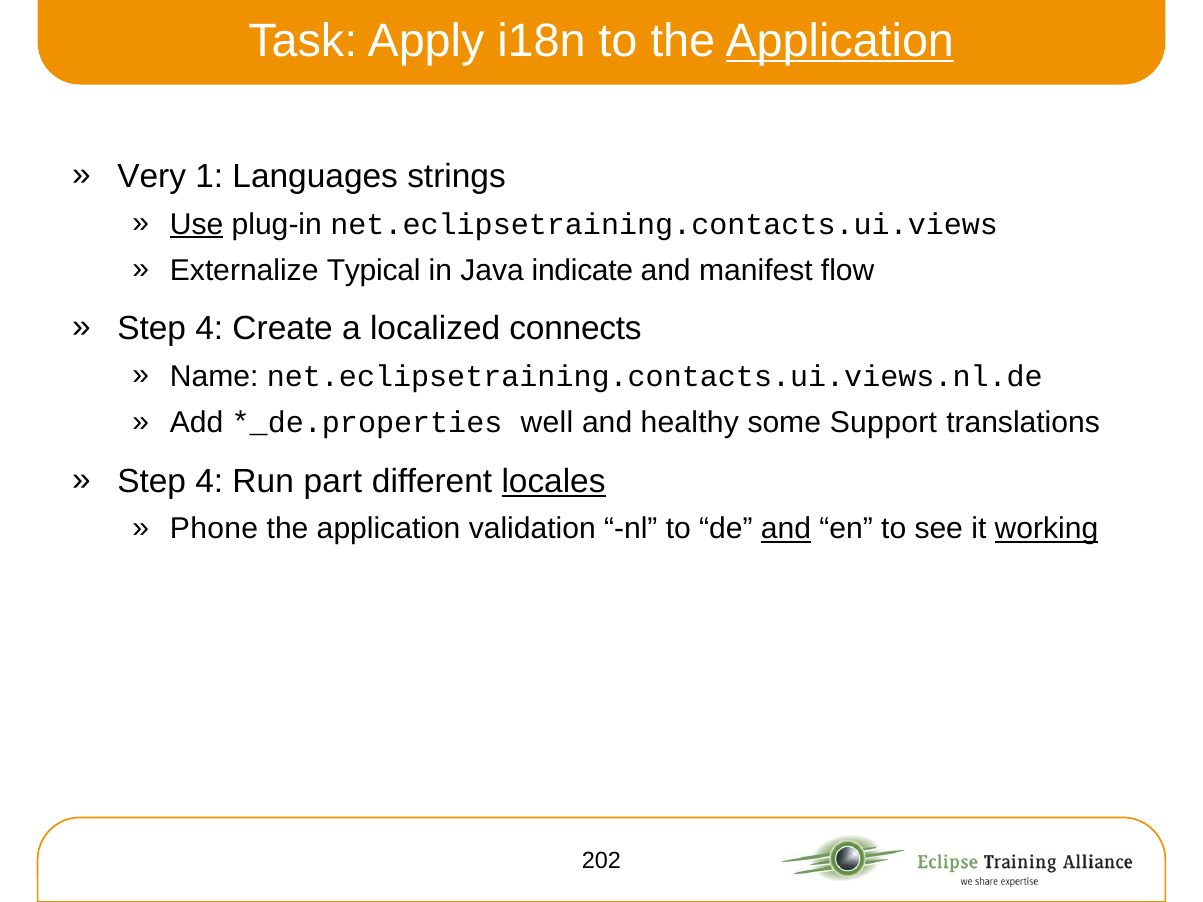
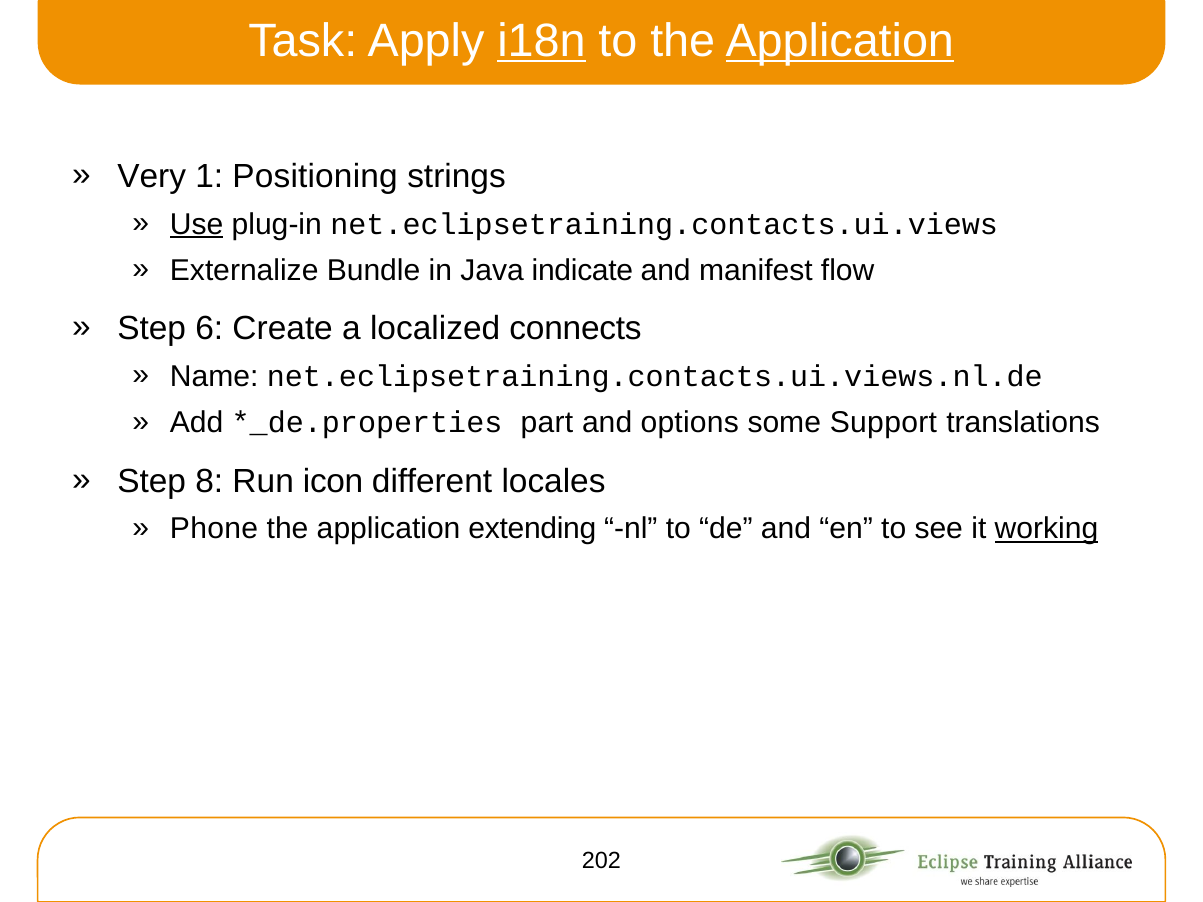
i18n underline: none -> present
Languages: Languages -> Positioning
Typical: Typical -> Bundle
4 at (209, 329): 4 -> 6
well: well -> part
healthy: healthy -> options
4 at (209, 481): 4 -> 8
part: part -> icon
locales underline: present -> none
validation: validation -> extending
and at (786, 529) underline: present -> none
